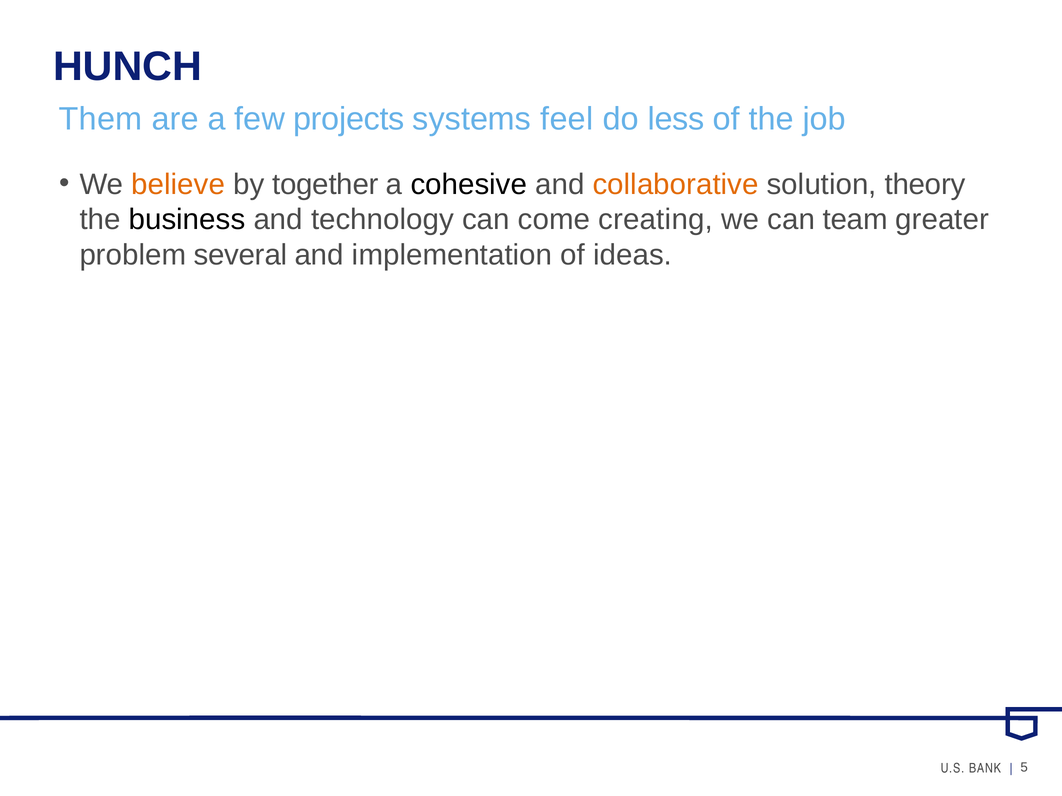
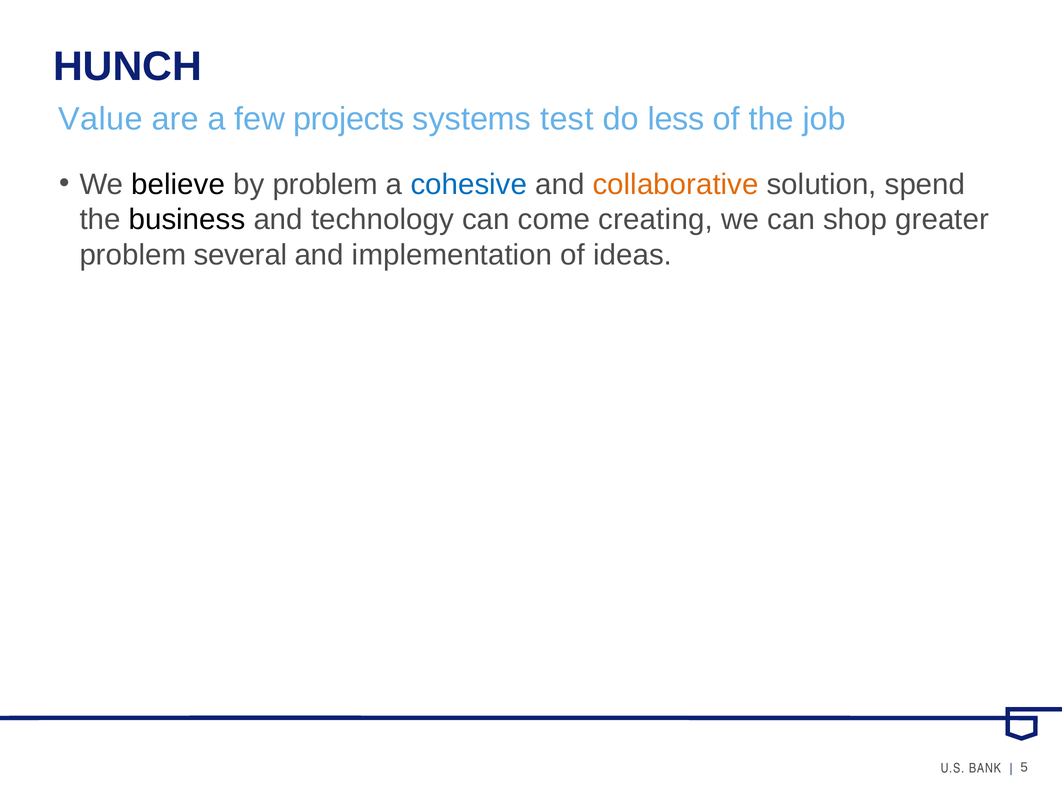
Them: Them -> Value
feel: feel -> test
believe colour: orange -> black
by together: together -> problem
cohesive colour: black -> blue
theory: theory -> spend
team: team -> shop
